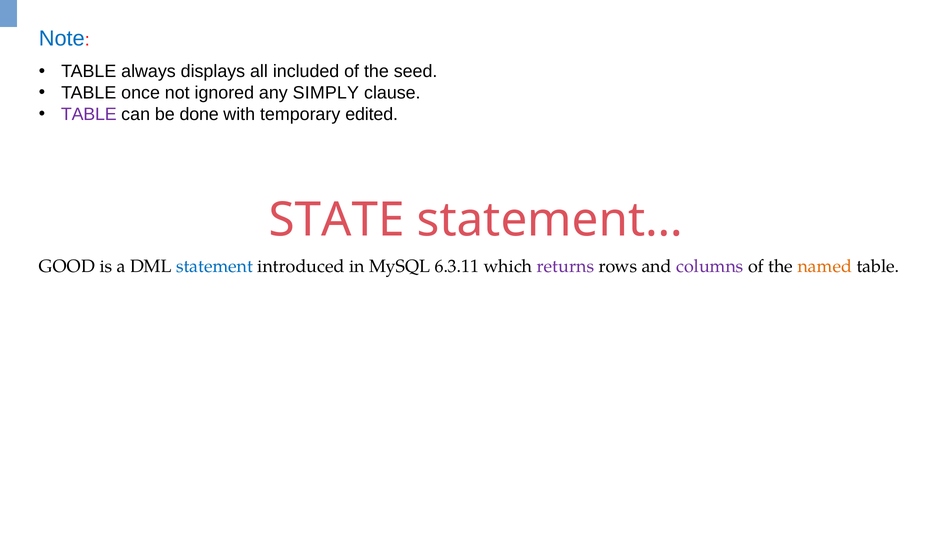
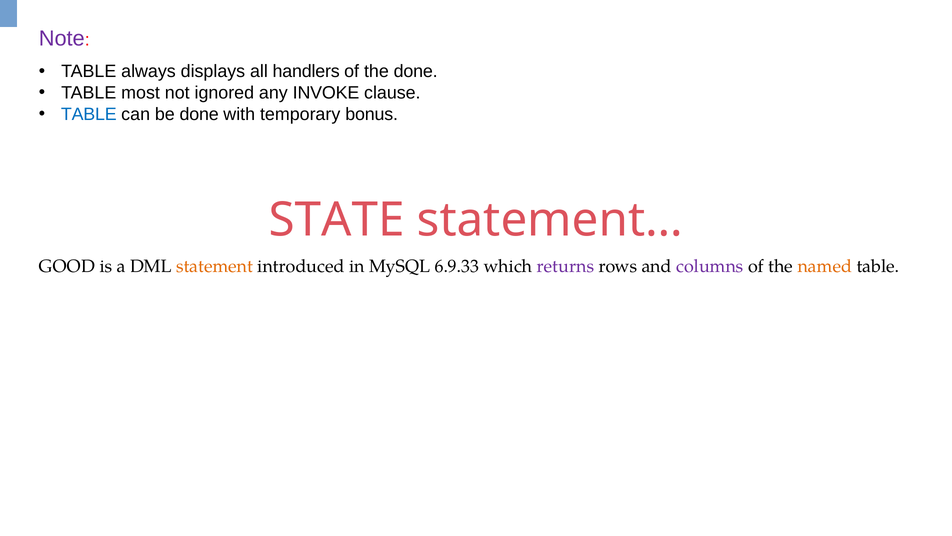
Note colour: blue -> purple
included: included -> handlers
the seed: seed -> done
once: once -> most
SIMPLY: SIMPLY -> INVOKE
TABLE at (89, 114) colour: purple -> blue
edited: edited -> bonus
statement colour: blue -> orange
6.3.11: 6.3.11 -> 6.9.33
